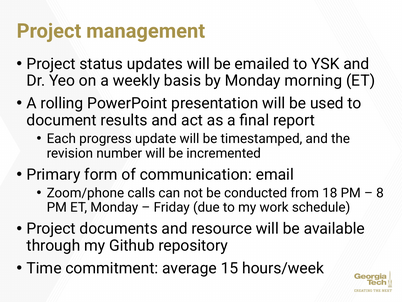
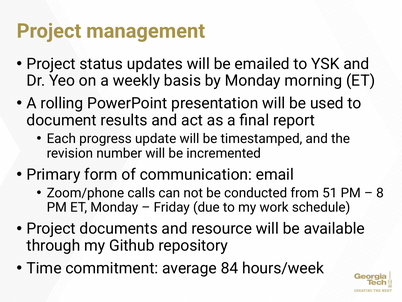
18: 18 -> 51
15: 15 -> 84
